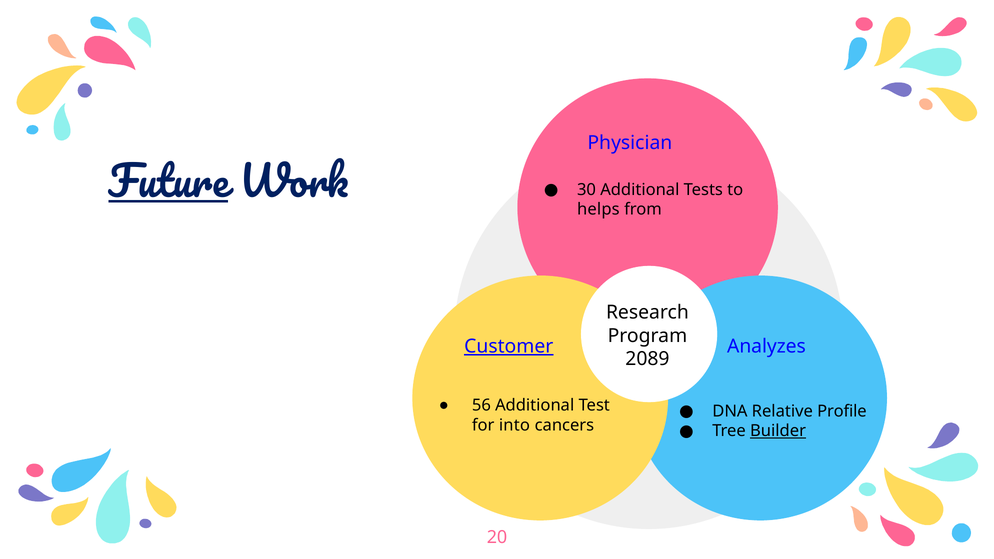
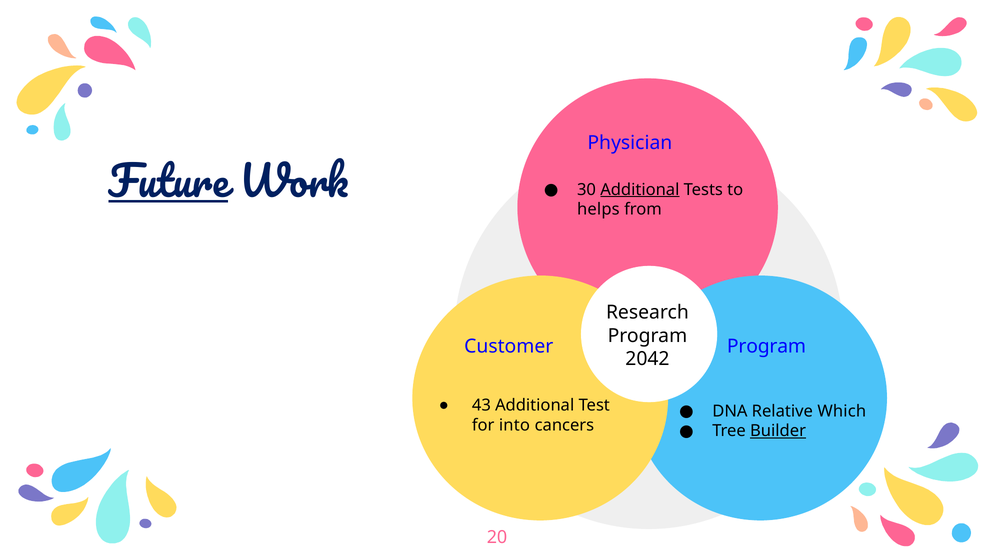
Additional at (640, 190) underline: none -> present
Customer underline: present -> none
Analyzes at (766, 346): Analyzes -> Program
2089: 2089 -> 2042
56: 56 -> 43
Profile: Profile -> Which
